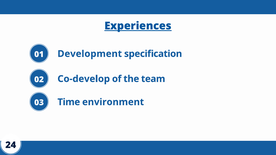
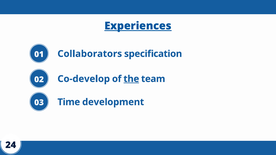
Development: Development -> Collaborators
the underline: none -> present
environment: environment -> development
